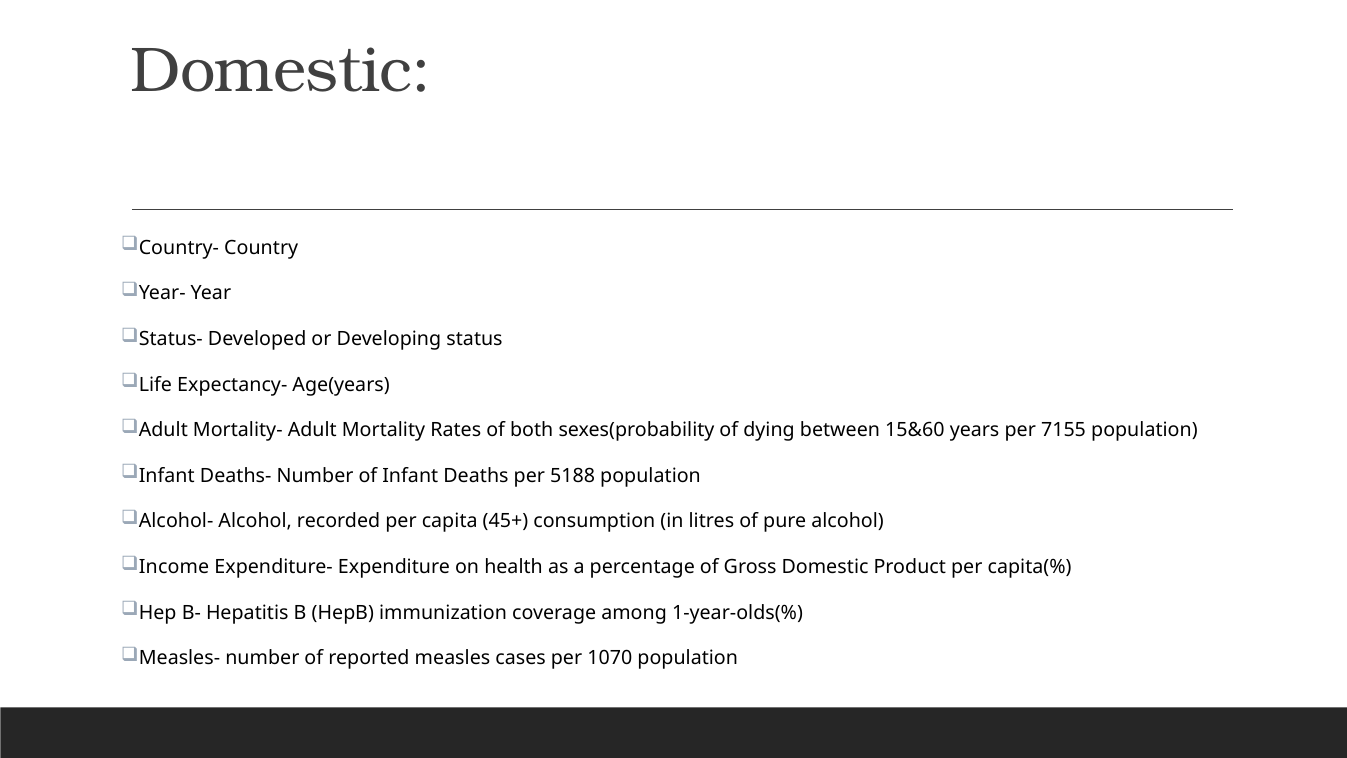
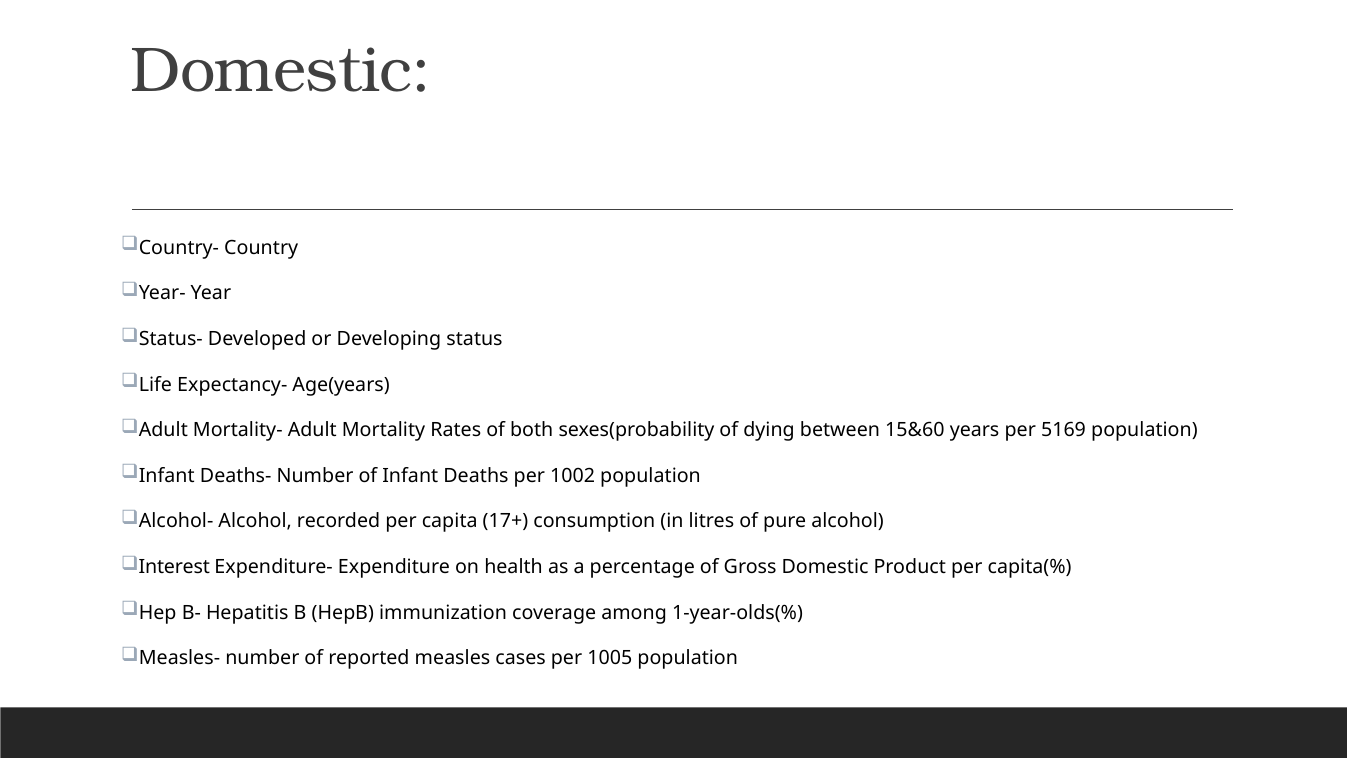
7155: 7155 -> 5169
5188: 5188 -> 1002
45+: 45+ -> 17+
Income: Income -> Interest
1070: 1070 -> 1005
